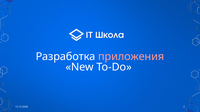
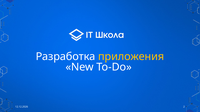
приложения colour: pink -> yellow
